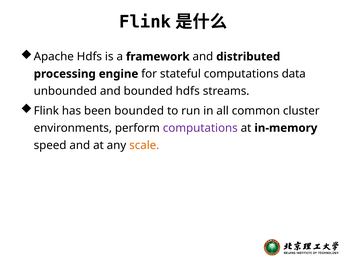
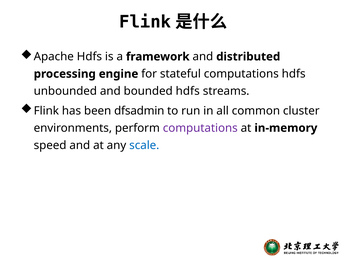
computations data: data -> hdfs
been bounded: bounded -> dfsadmin
scale colour: orange -> blue
